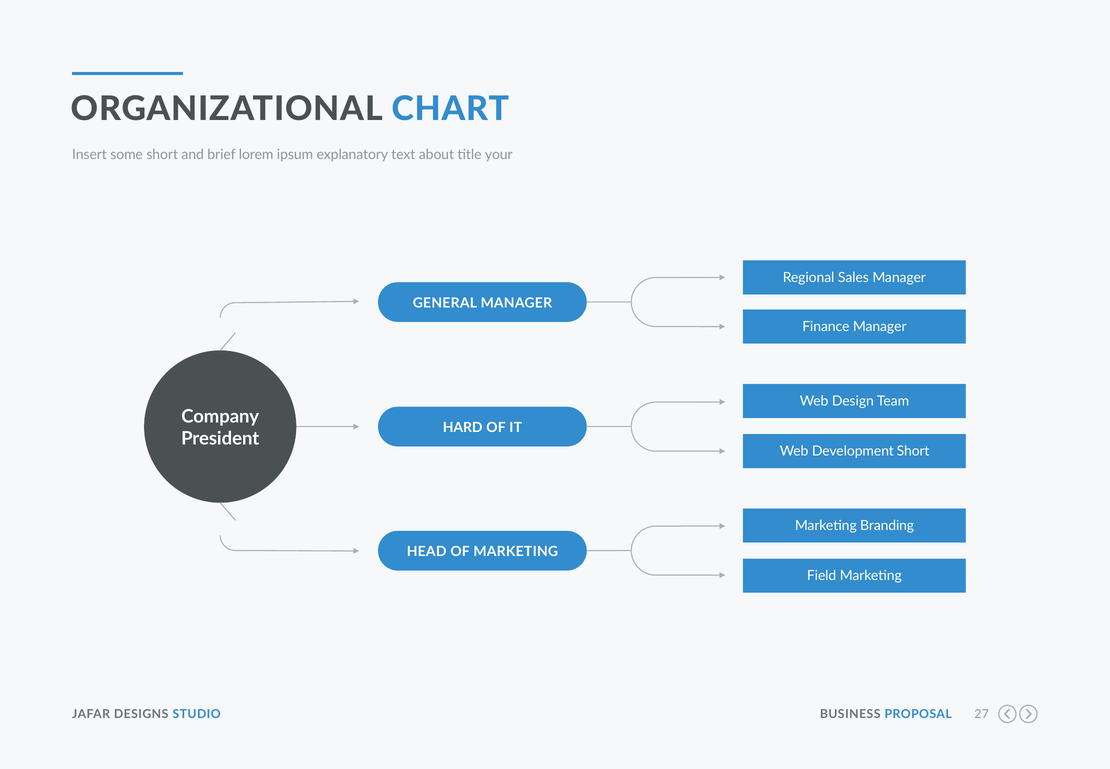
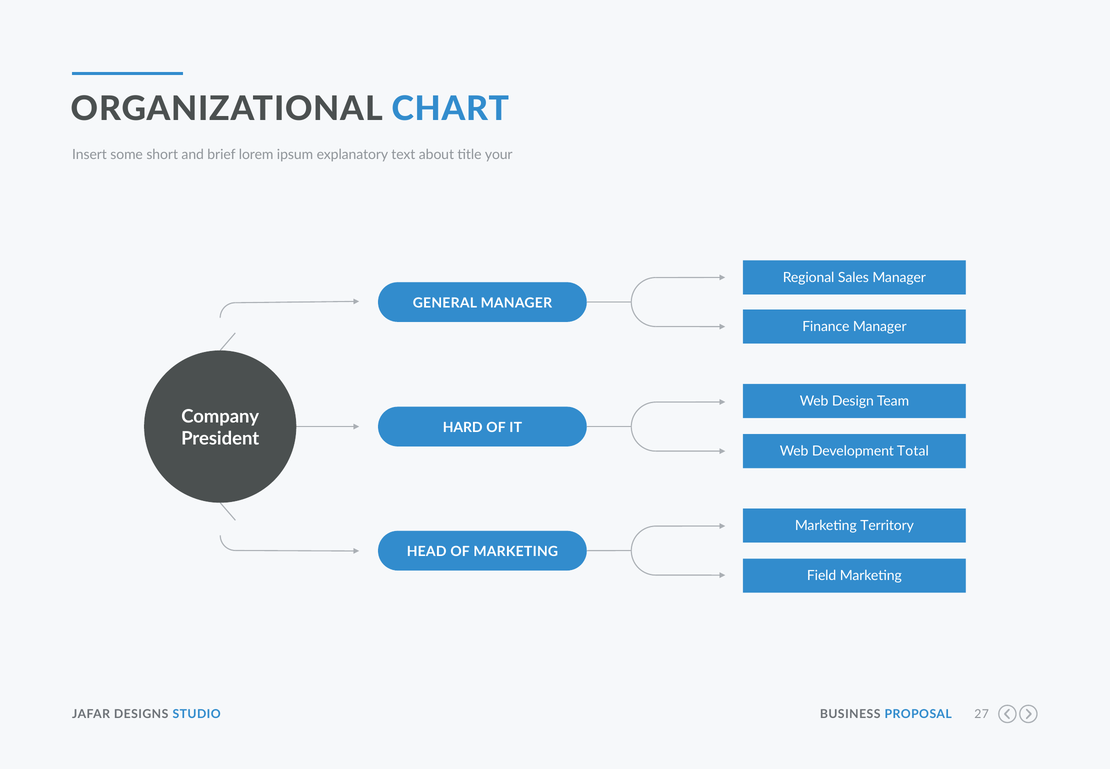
Development Short: Short -> Total
Branding: Branding -> Territory
